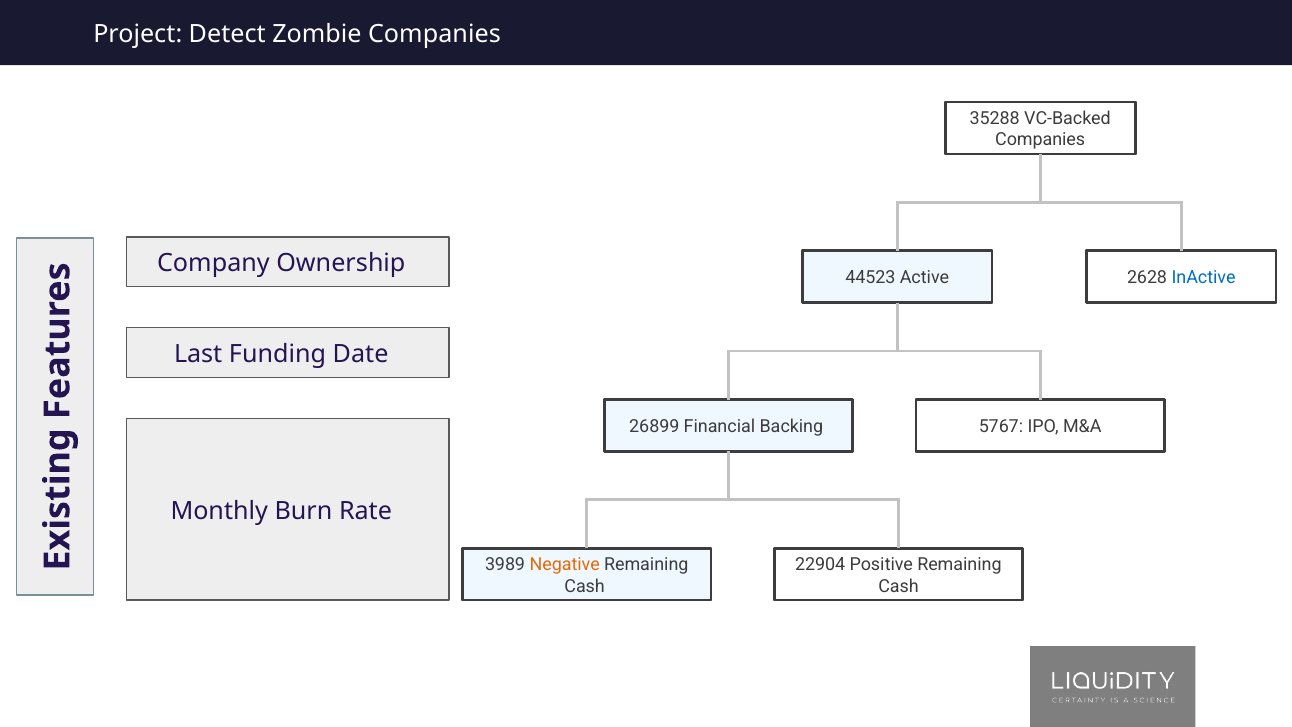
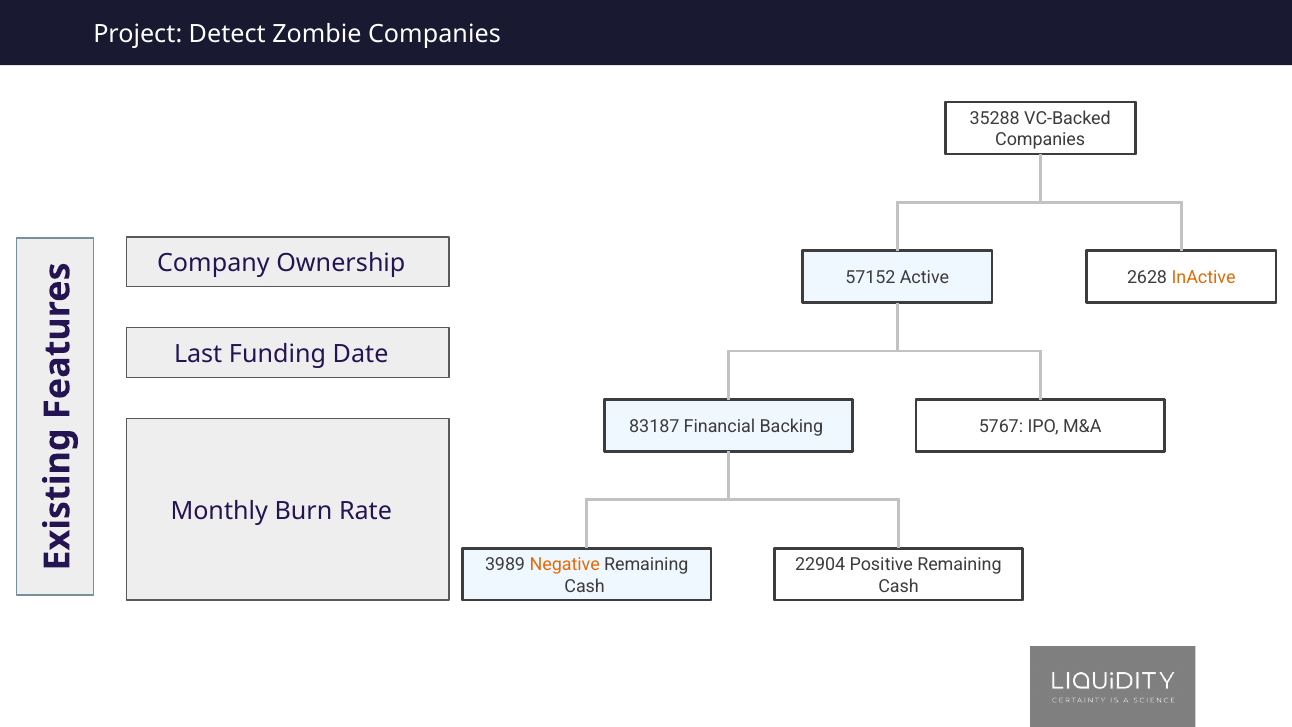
44523: 44523 -> 57152
InActive colour: blue -> orange
26899: 26899 -> 83187
